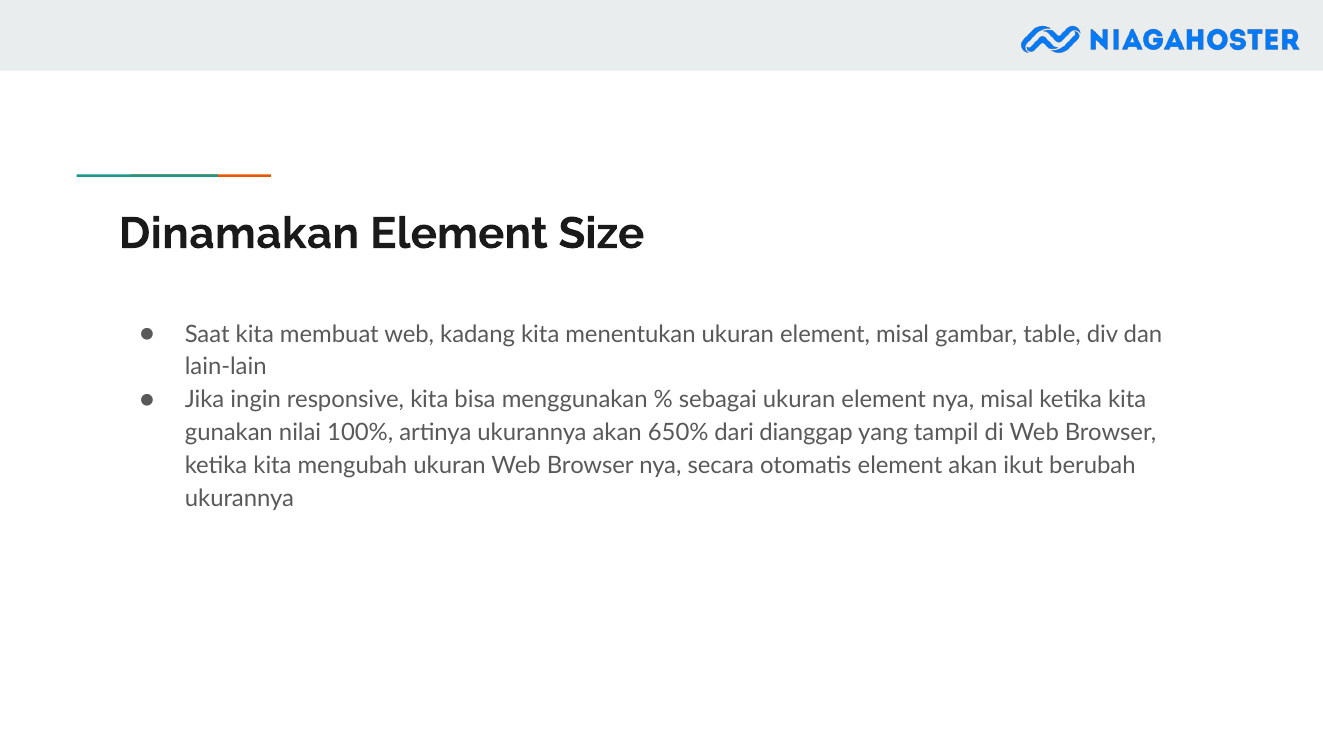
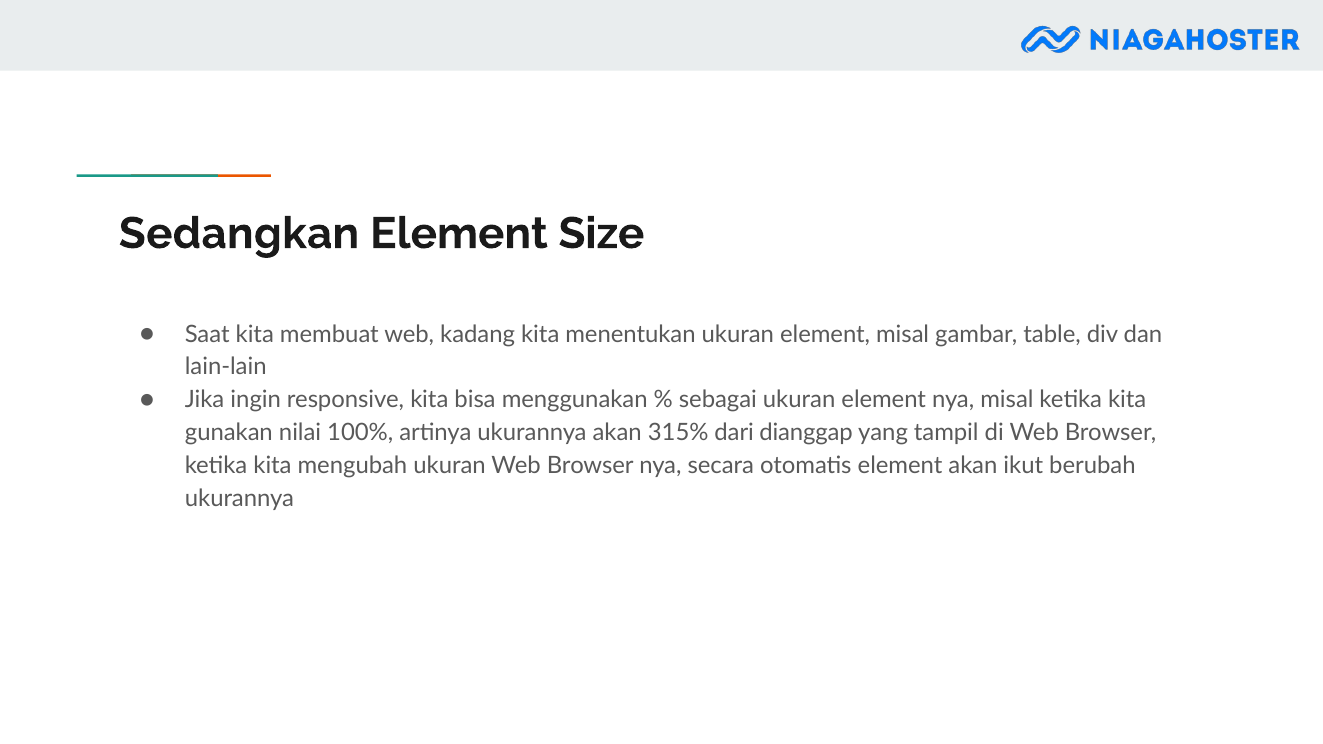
Dinamakan: Dinamakan -> Sedangkan
650%: 650% -> 315%
